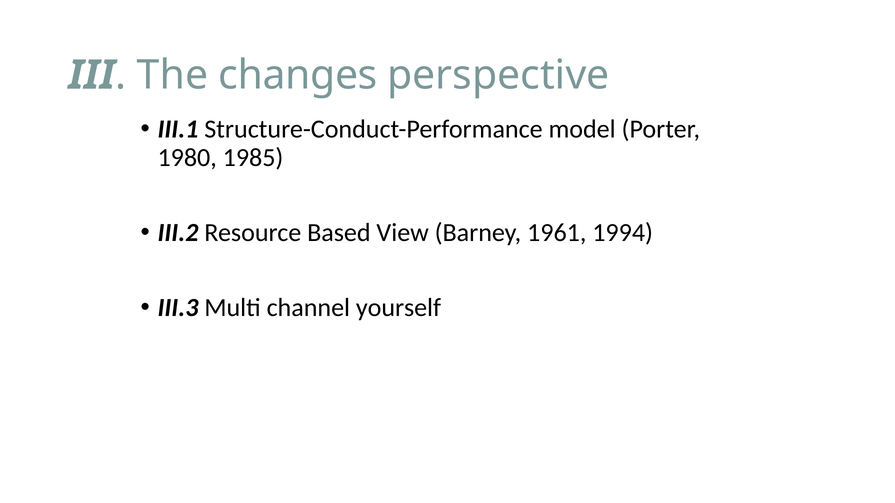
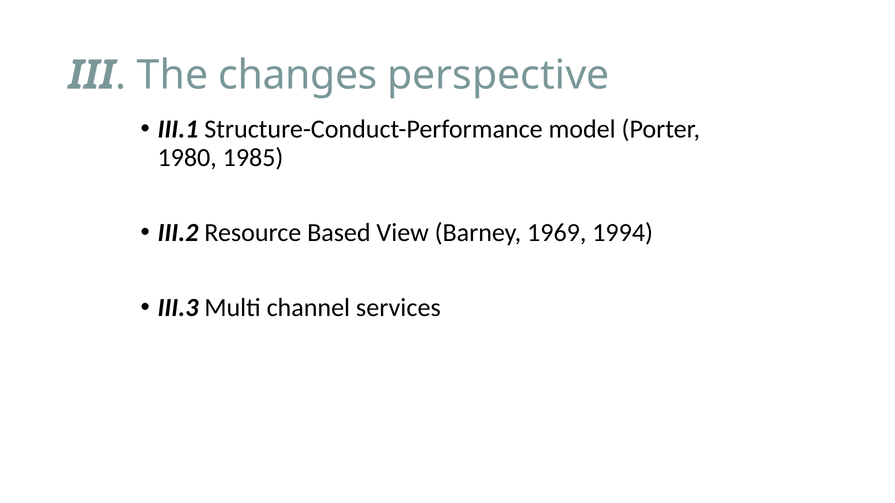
1961: 1961 -> 1969
yourself: yourself -> services
